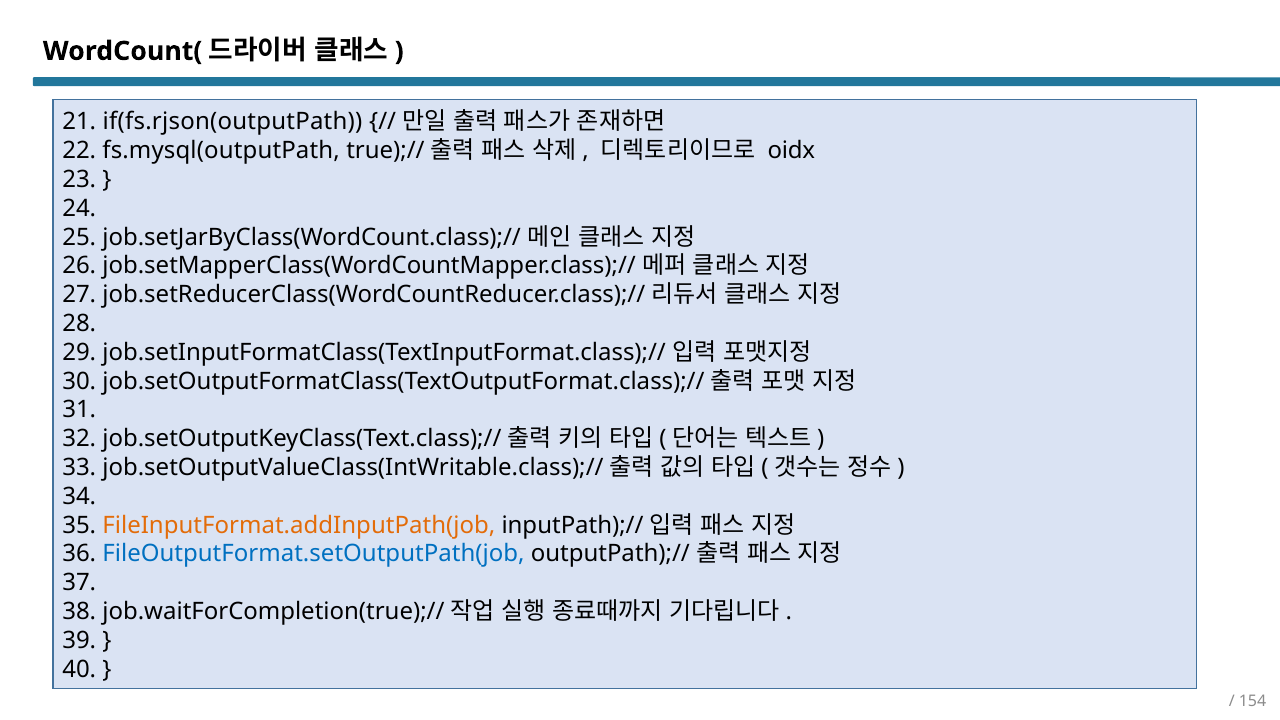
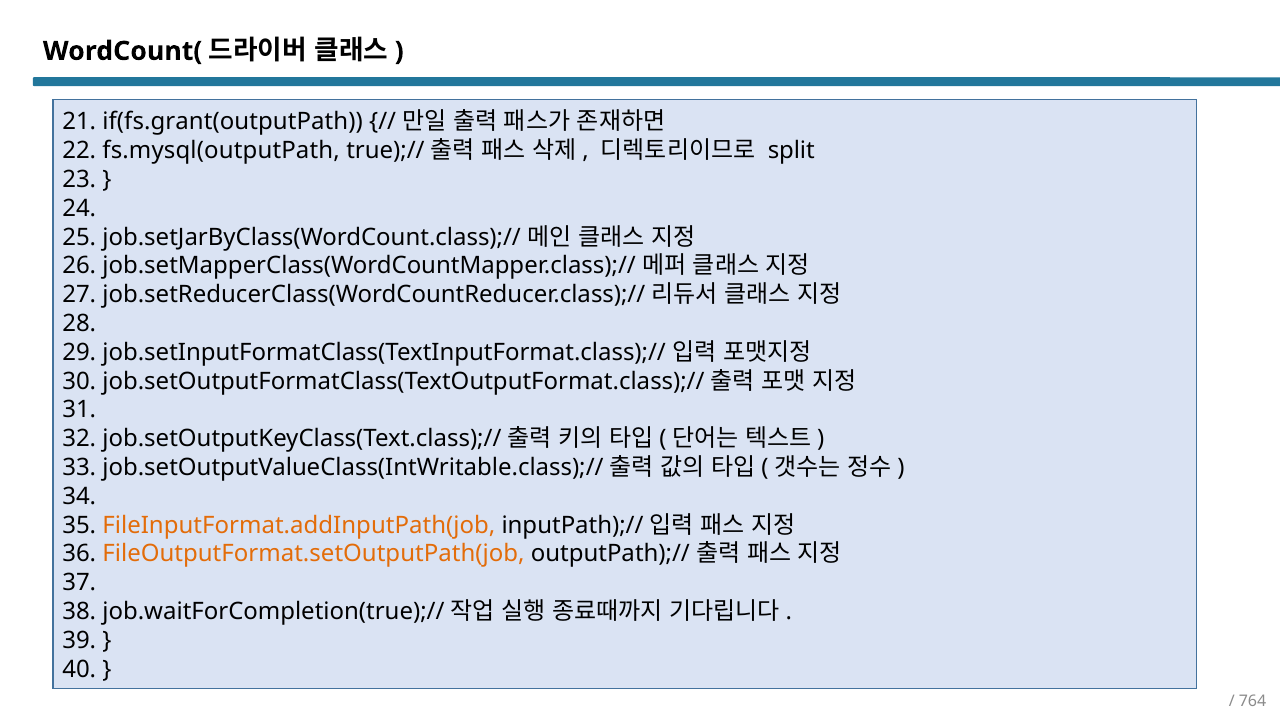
if(fs.rjson(outputPath: if(fs.rjson(outputPath -> if(fs.grant(outputPath
oidx: oidx -> split
FileOutputFormat.setOutputPath(job colour: blue -> orange
154: 154 -> 764
